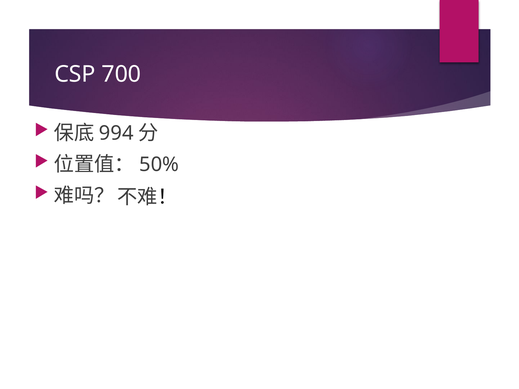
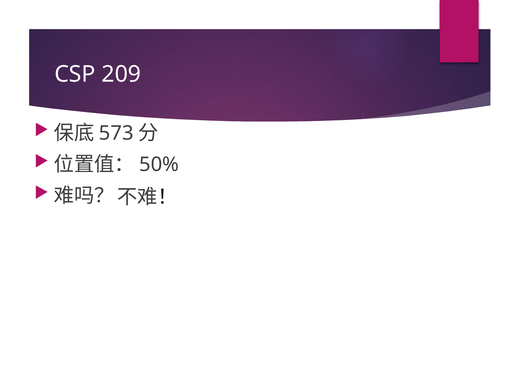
700: 700 -> 209
994: 994 -> 573
